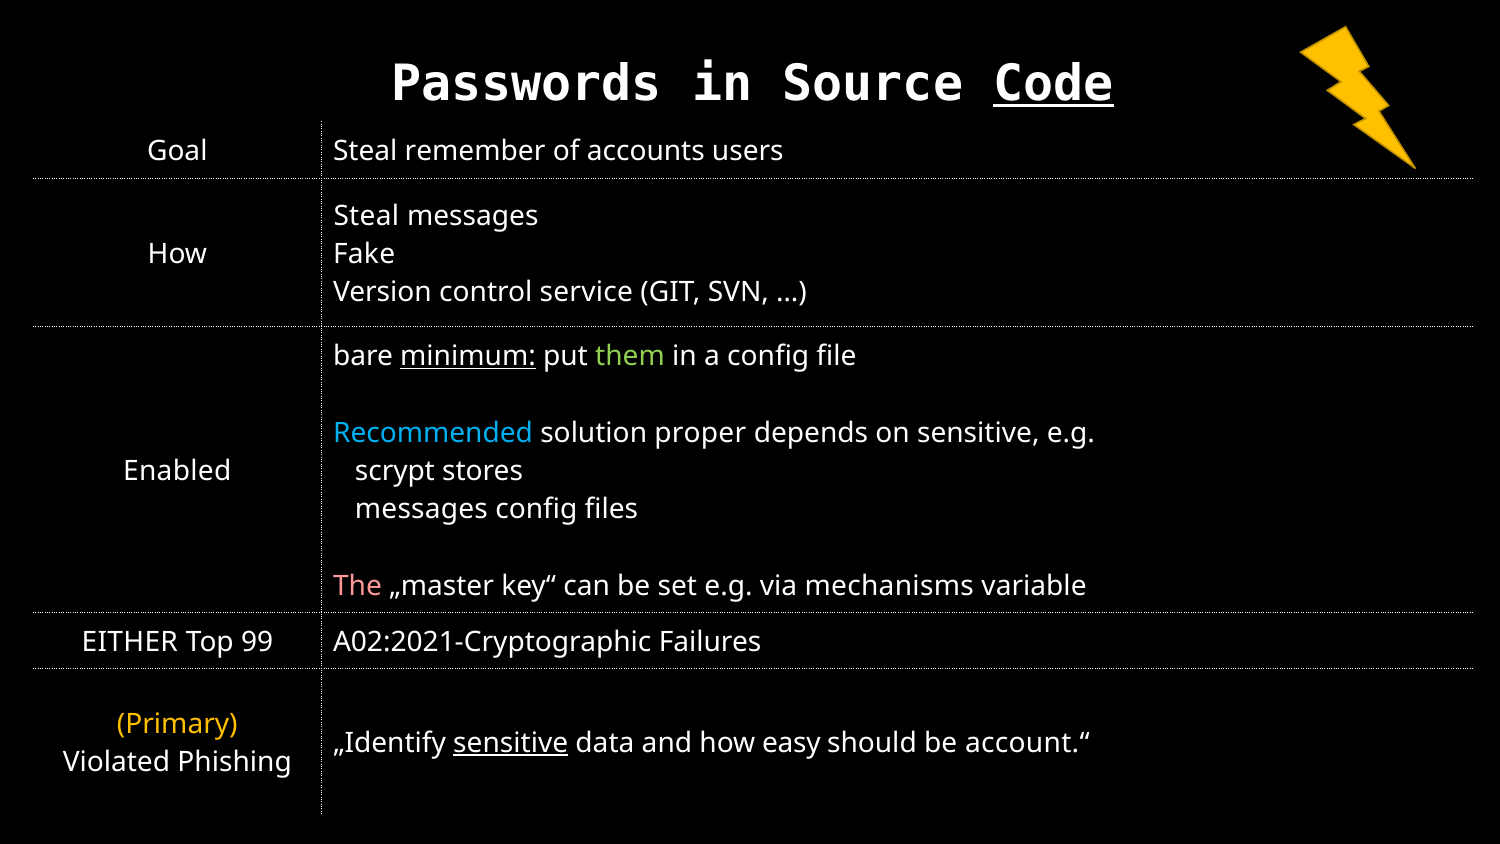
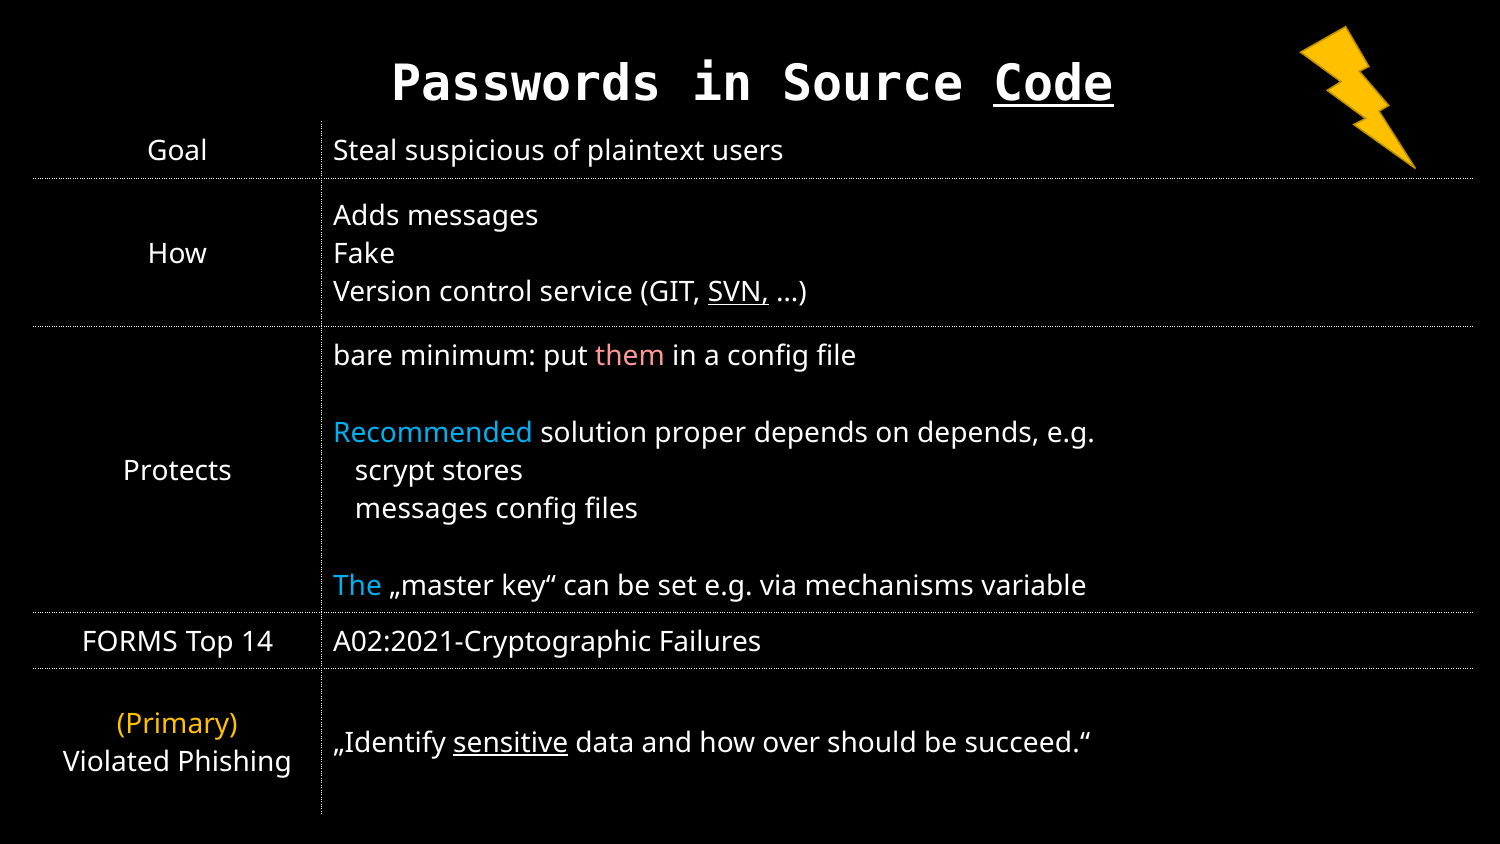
remember: remember -> suspicious
accounts: accounts -> plaintext
Steal at (366, 216): Steal -> Adds
SVN underline: none -> present
minimum underline: present -> none
them colour: light green -> pink
on sensitive: sensitive -> depends
Enabled: Enabled -> Protects
The colour: pink -> light blue
EITHER: EITHER -> FORMS
99: 99 -> 14
easy: easy -> over
account.“: account.“ -> succeed.“
